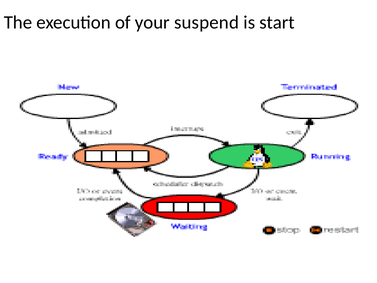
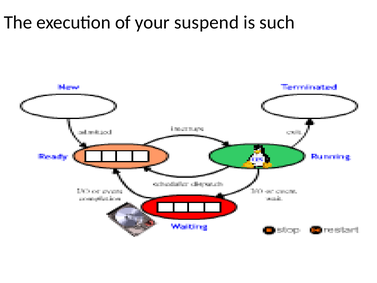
start: start -> such
